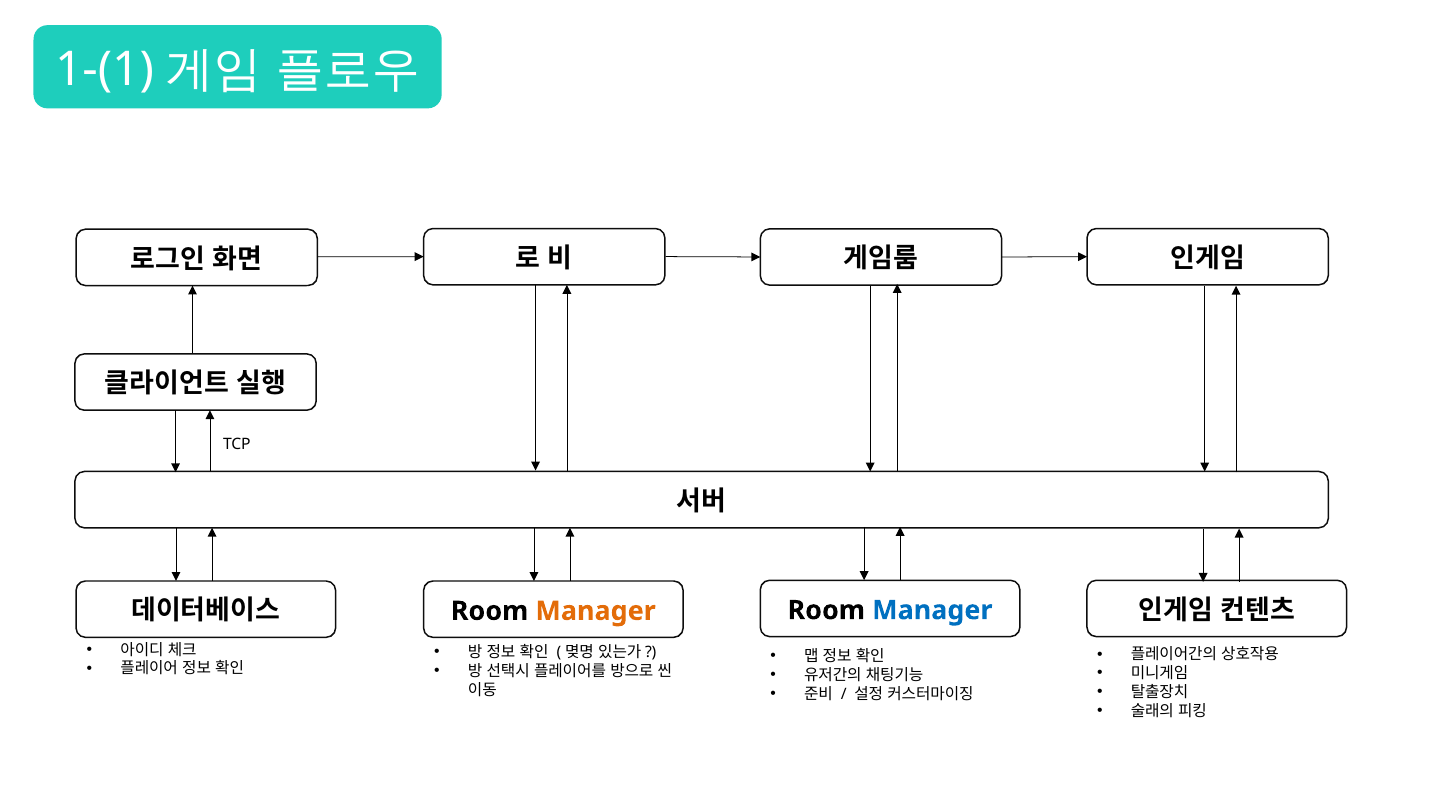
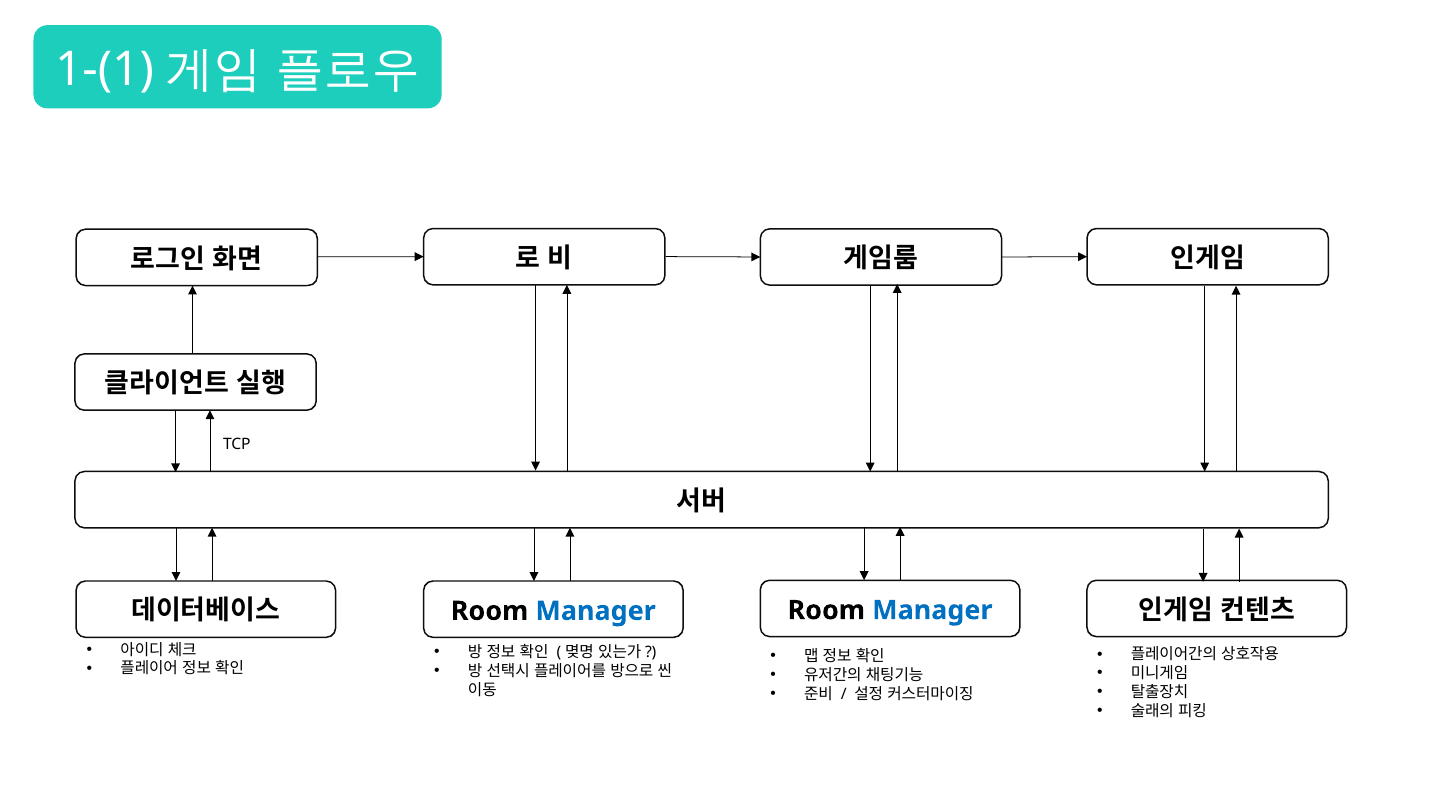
Manager at (596, 611) colour: orange -> blue
